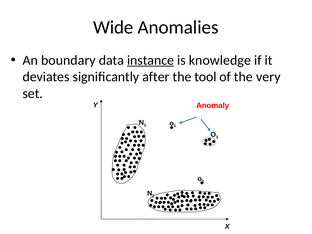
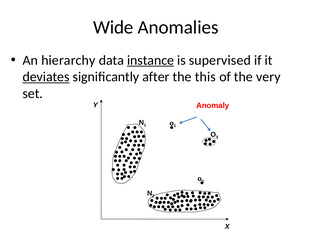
boundary: boundary -> hierarchy
knowledge: knowledge -> supervised
deviates underline: none -> present
tool: tool -> this
